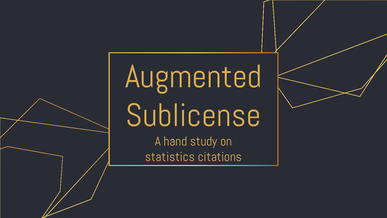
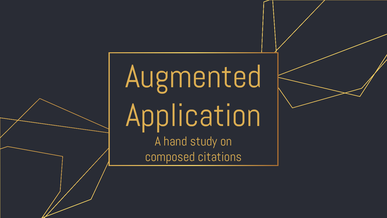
Sublicense: Sublicense -> Application
statistics: statistics -> composed
